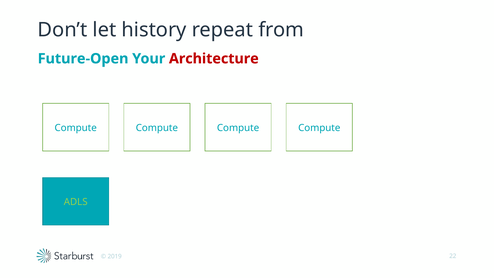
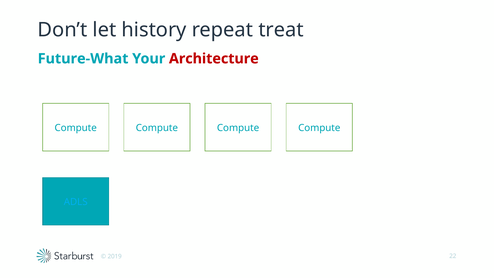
from: from -> treat
Future-Open: Future-Open -> Future-What
ADLS colour: light green -> light blue
